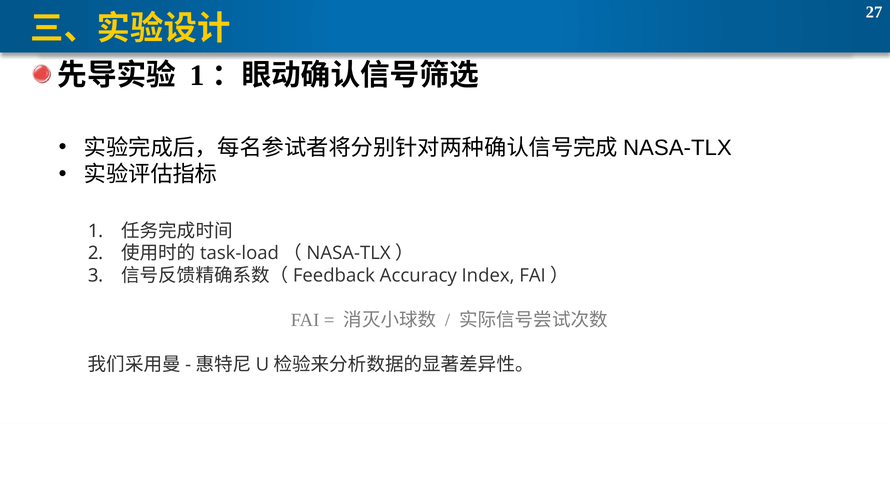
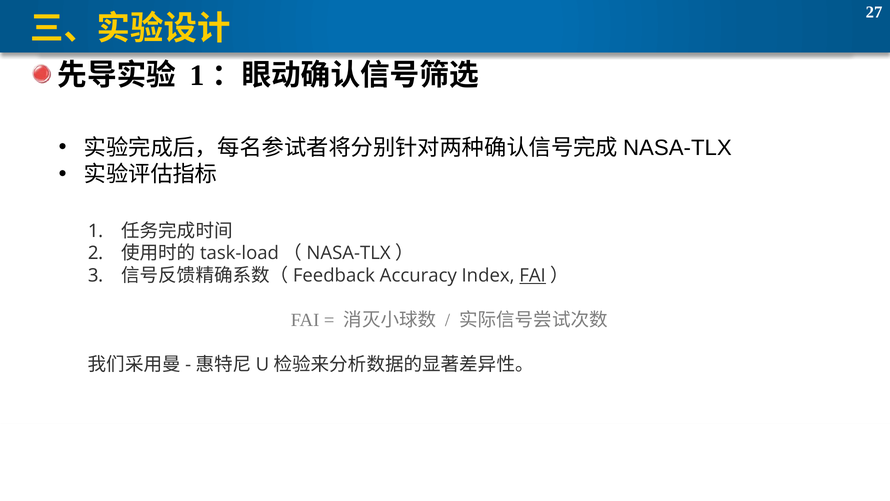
FAI at (533, 275) underline: none -> present
